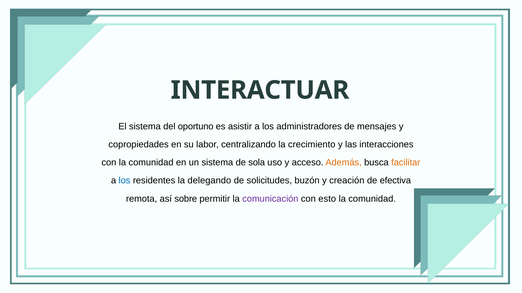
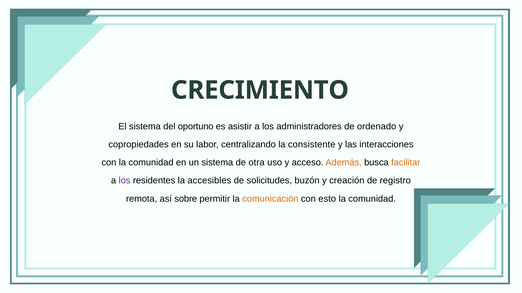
INTERACTUAR: INTERACTUAR -> CRECIMIENTO
mensajes: mensajes -> ordenado
crecimiento: crecimiento -> consistente
sola: sola -> otra
los at (125, 181) colour: blue -> purple
delegando: delegando -> accesibles
efectiva: efectiva -> registro
comunicación colour: purple -> orange
